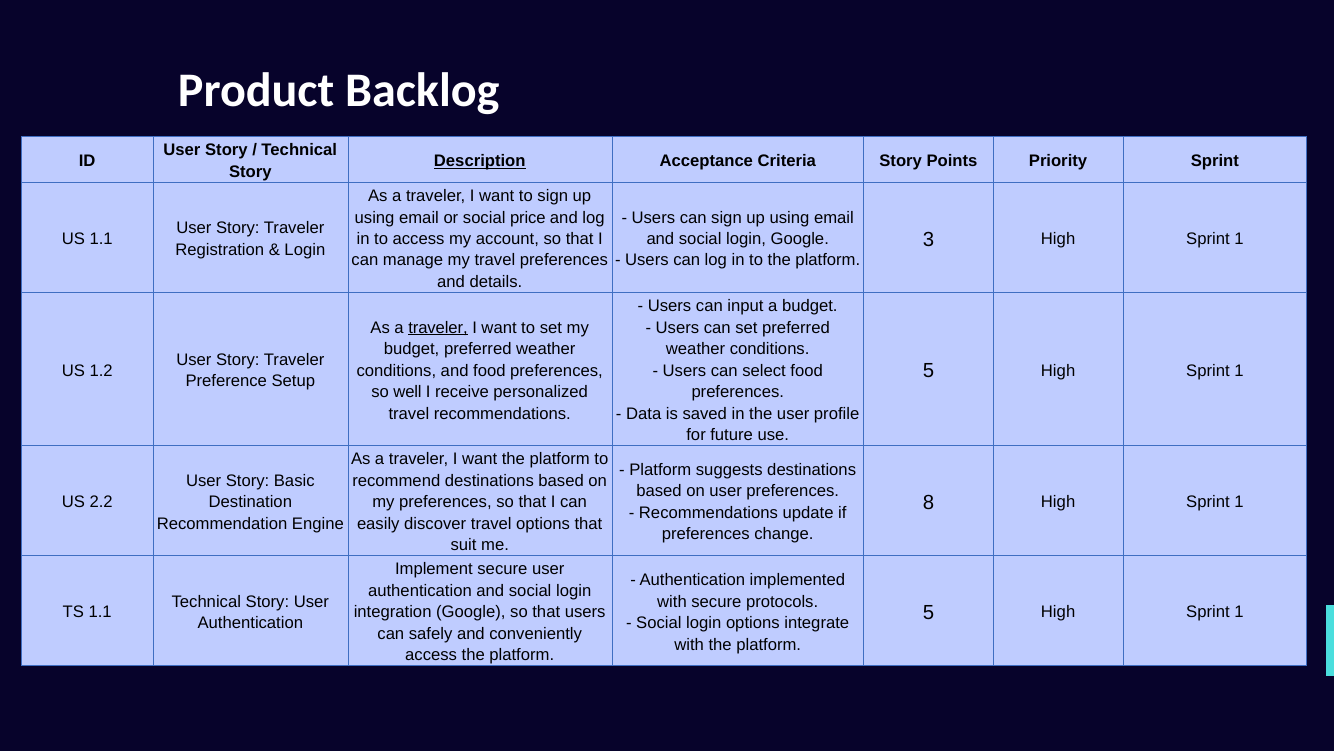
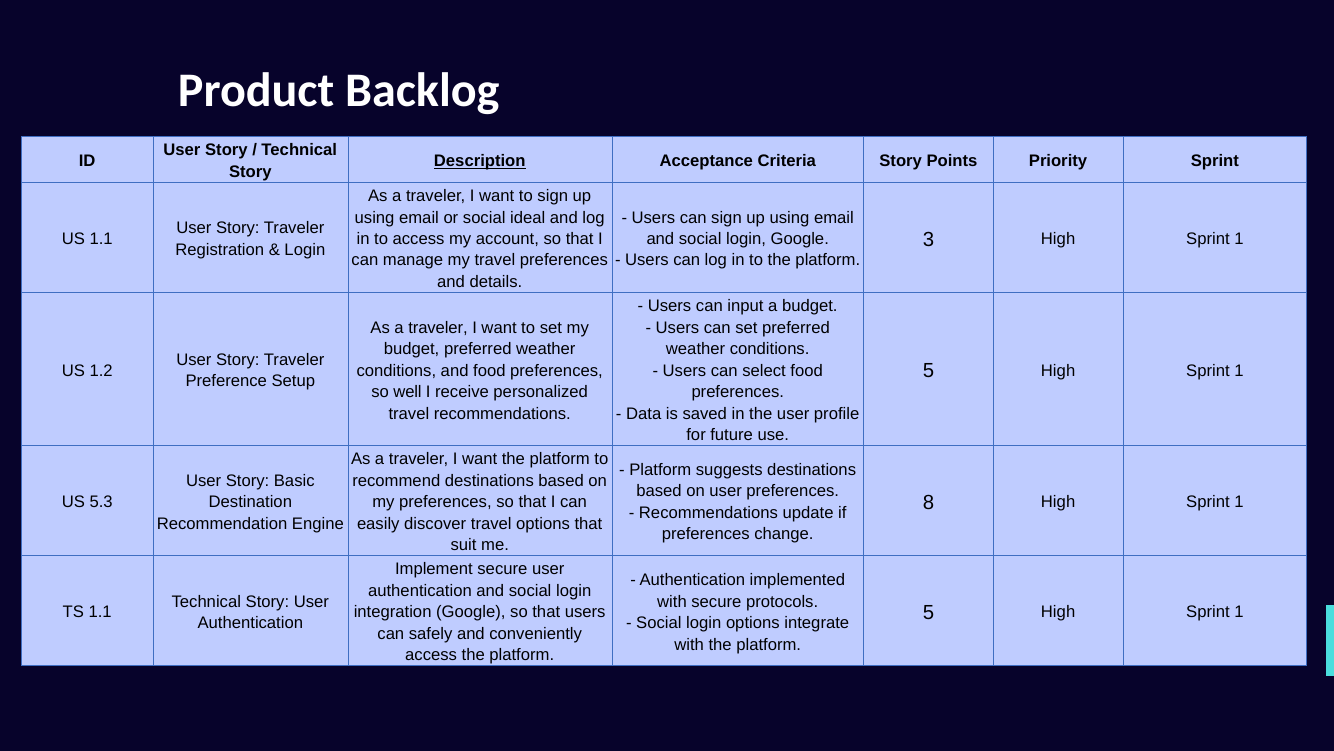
price: price -> ideal
traveler at (438, 327) underline: present -> none
2.2: 2.2 -> 5.3
